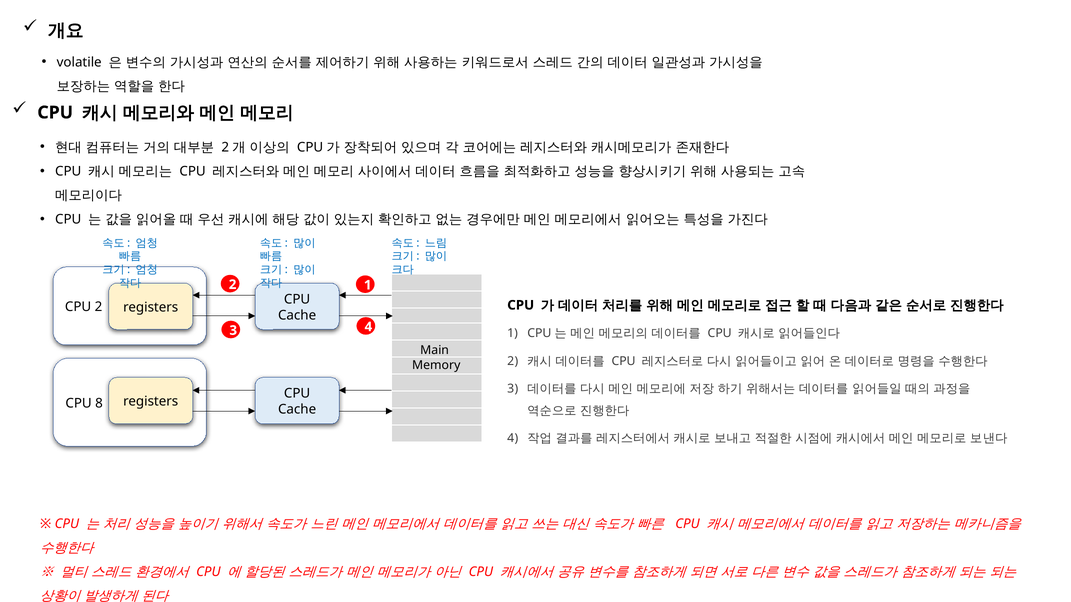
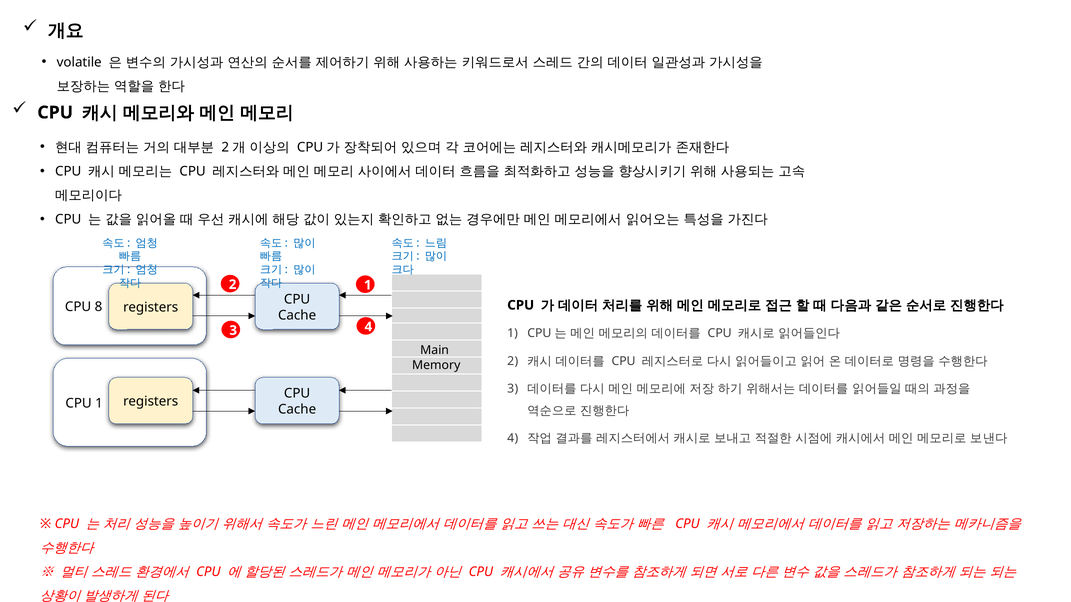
CPU 2: 2 -> 8
CPU 8: 8 -> 1
